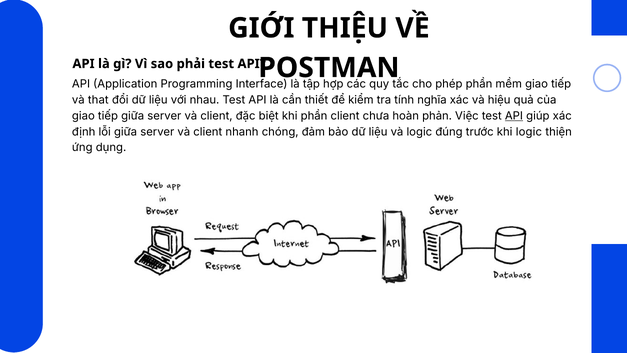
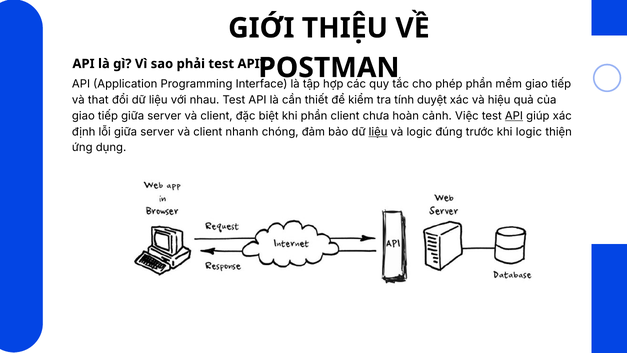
nghĩa: nghĩa -> duyệt
phản: phản -> cảnh
liệu at (378, 132) underline: none -> present
